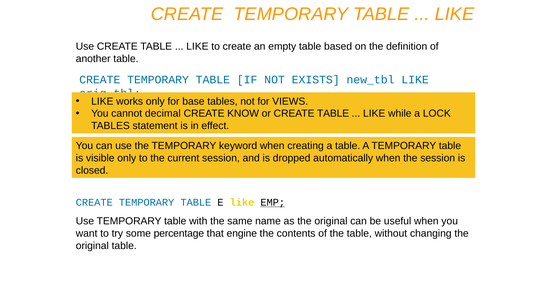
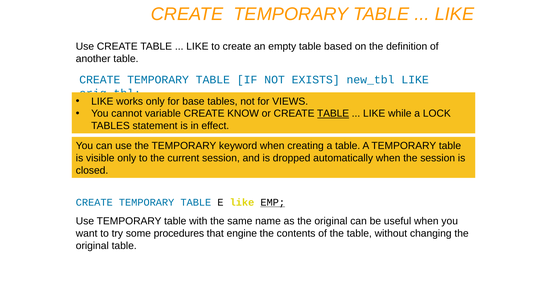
decimal: decimal -> variable
TABLE at (333, 113) underline: none -> present
percentage: percentage -> procedures
